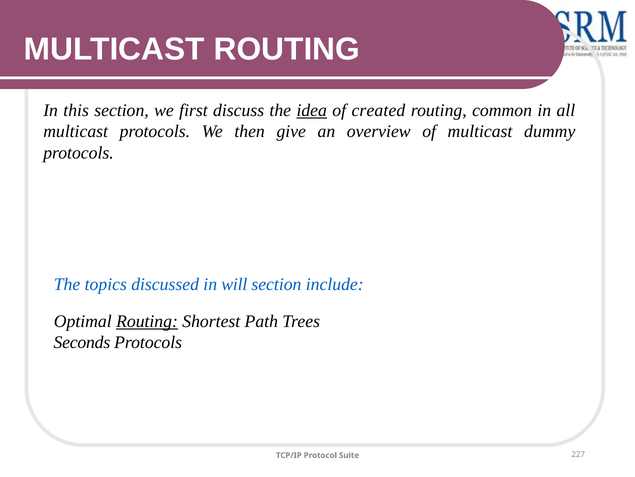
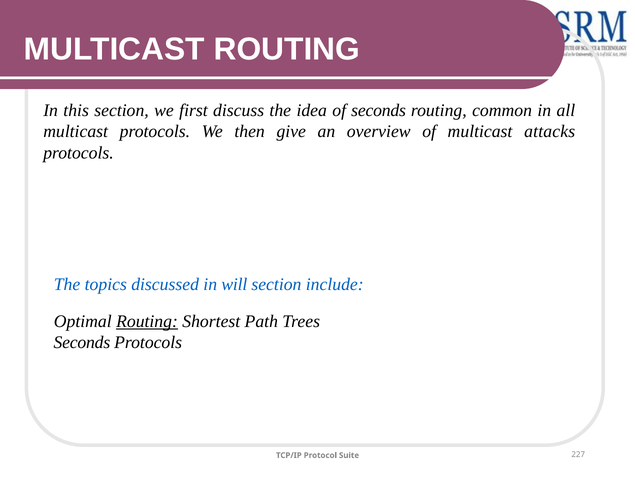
idea underline: present -> none
of created: created -> seconds
dummy: dummy -> attacks
